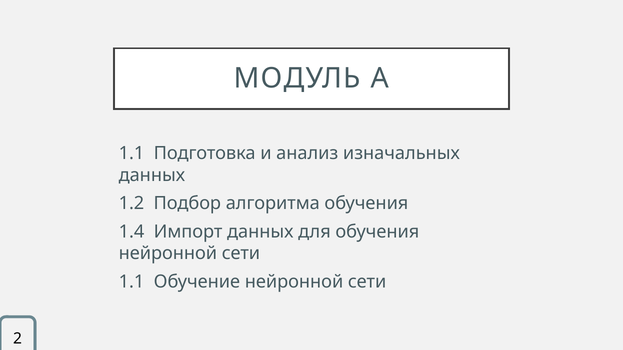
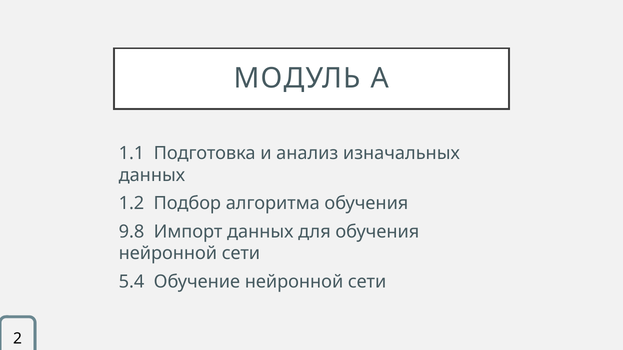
1.4: 1.4 -> 9.8
1.1 at (131, 282): 1.1 -> 5.4
